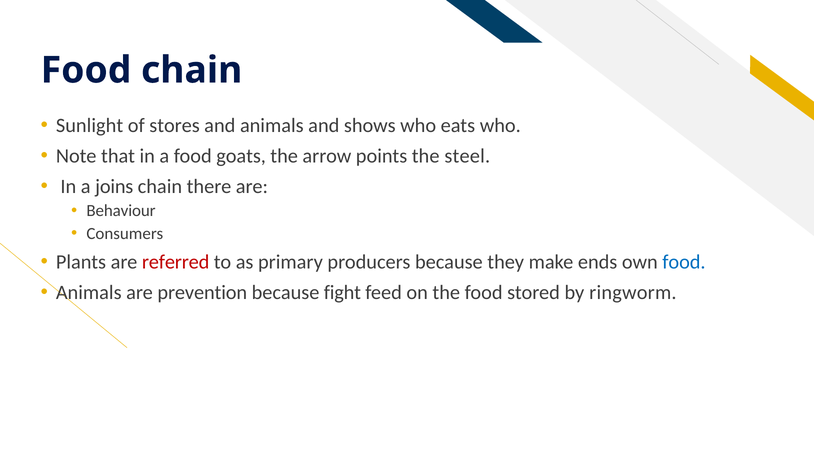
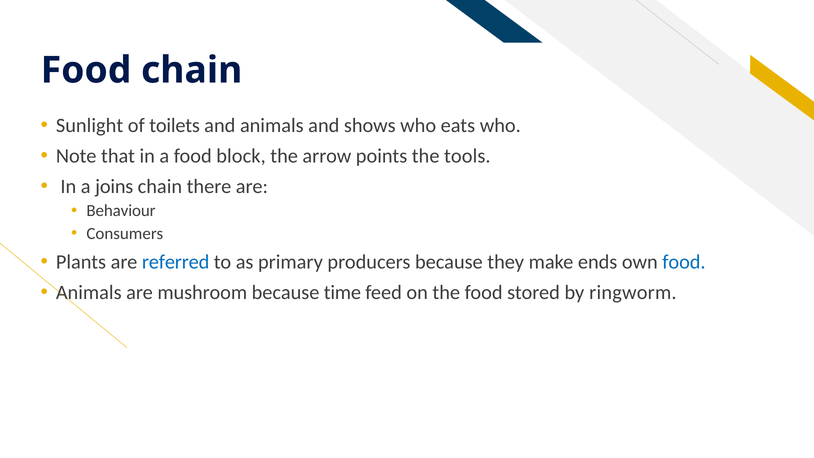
stores: stores -> toilets
goats: goats -> block
steel: steel -> tools
referred colour: red -> blue
prevention: prevention -> mushroom
fight: fight -> time
